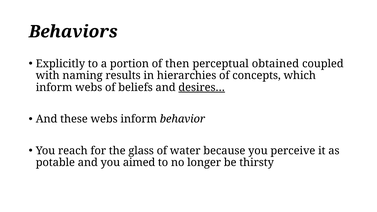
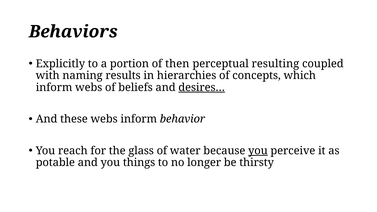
obtained: obtained -> resulting
you at (258, 151) underline: none -> present
aimed: aimed -> things
